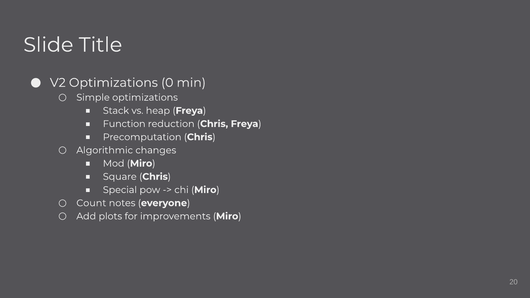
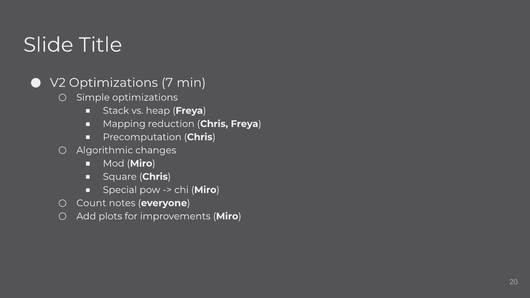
0: 0 -> 7
Function: Function -> Mapping
